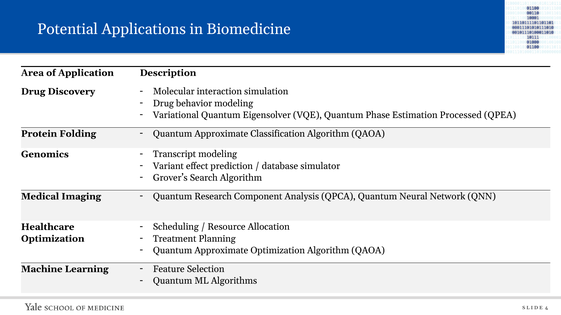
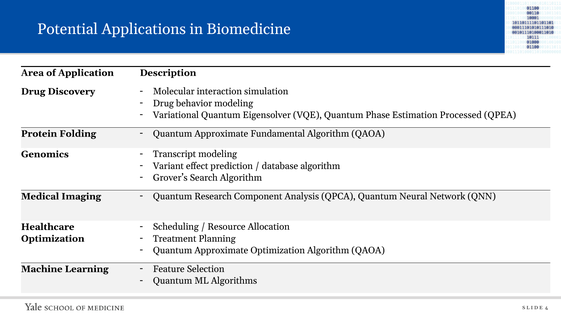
Classification: Classification -> Fundamental
database simulator: simulator -> algorithm
